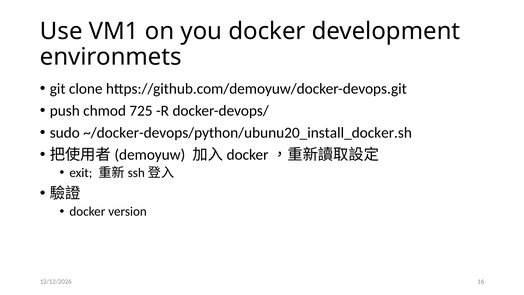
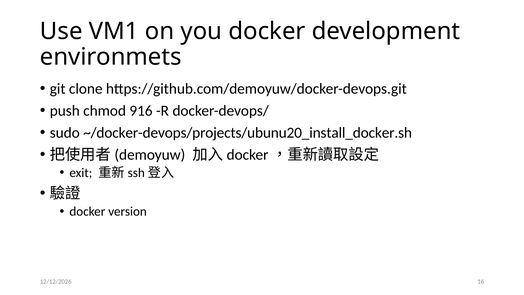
725: 725 -> 916
~/docker-devops/python/ubunu20_install_docker.sh: ~/docker-devops/python/ubunu20_install_docker.sh -> ~/docker-devops/projects/ubunu20_install_docker.sh
